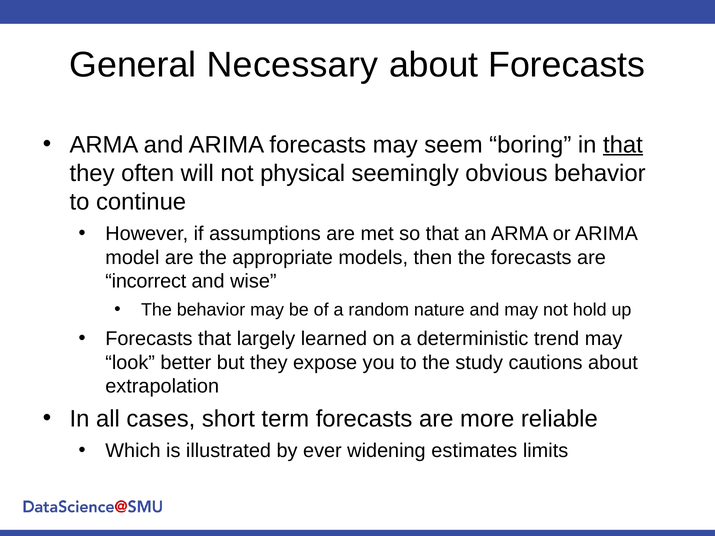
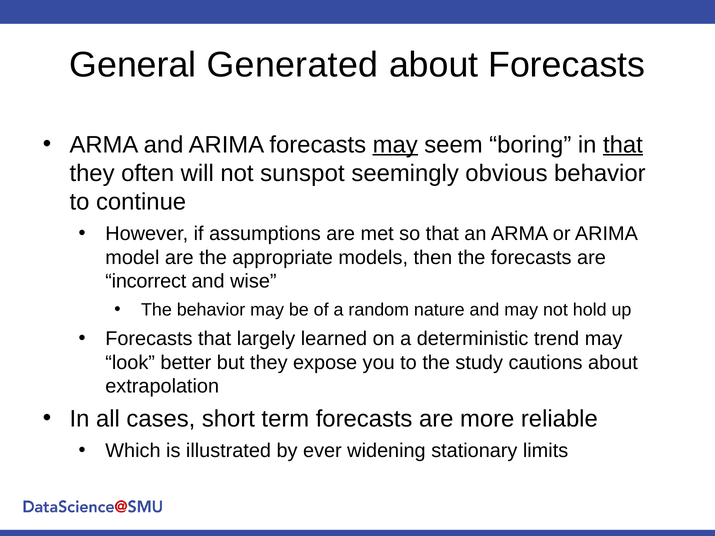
Necessary: Necessary -> Generated
may at (395, 145) underline: none -> present
physical: physical -> sunspot
estimates: estimates -> stationary
